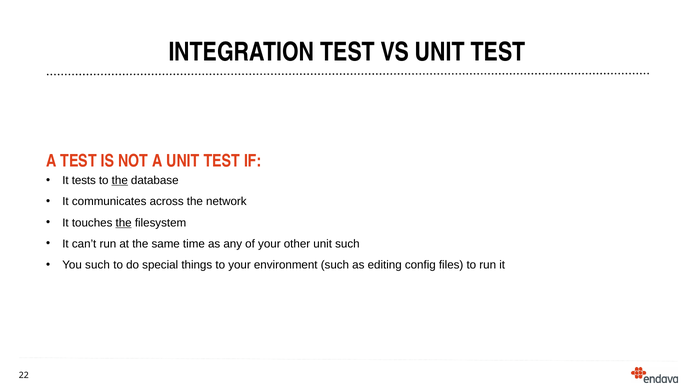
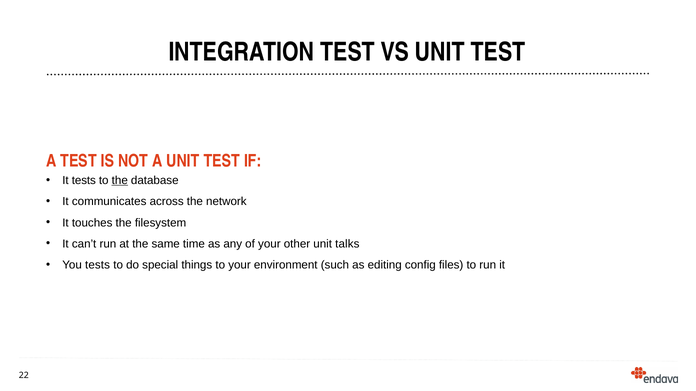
the at (124, 223) underline: present -> none
unit such: such -> talks
You such: such -> tests
